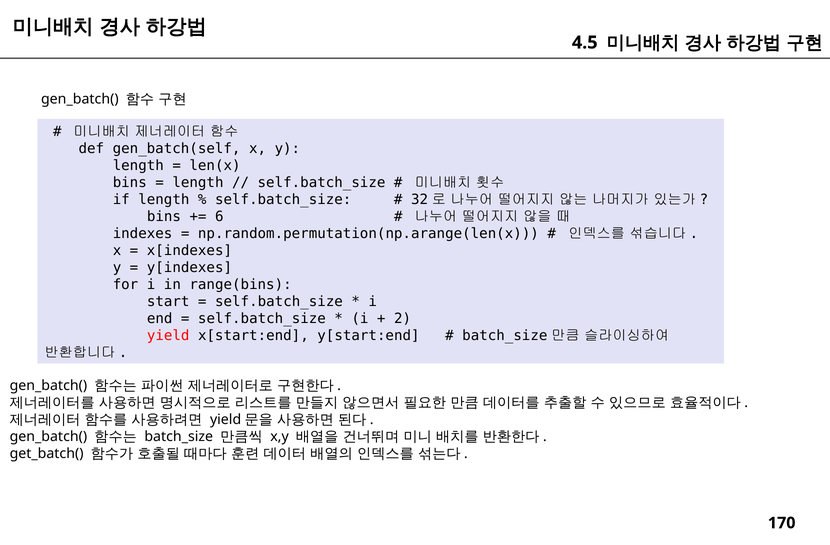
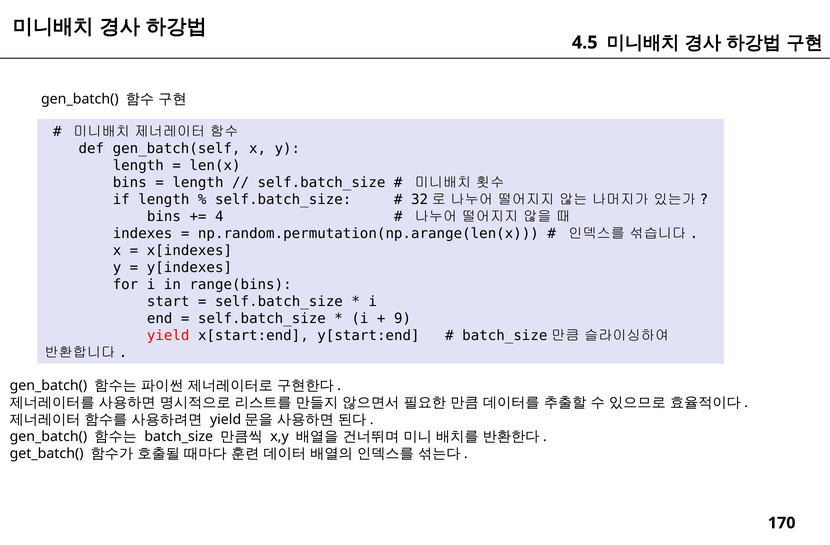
6: 6 -> 4
2: 2 -> 9
